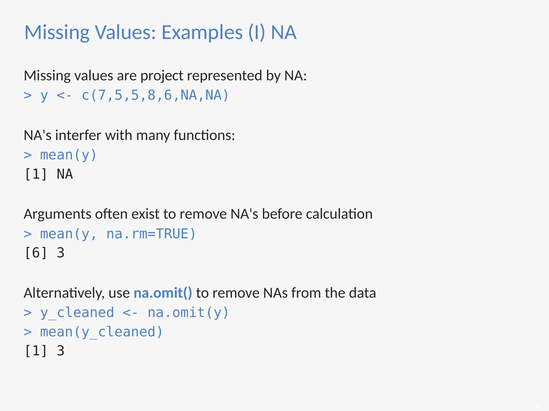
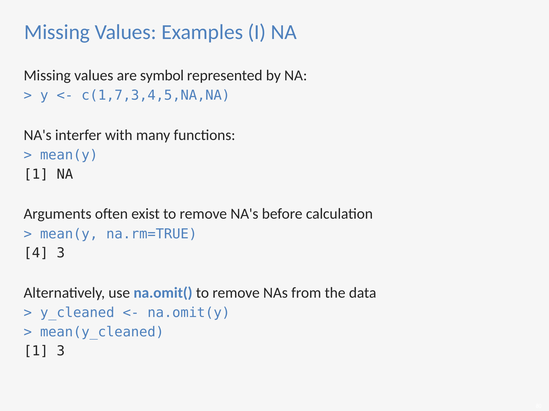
project: project -> symbol
c(7,5,5,8,6,NA,NA: c(7,5,5,8,6,NA,NA -> c(1,7,3,4,5,NA,NA
6: 6 -> 4
